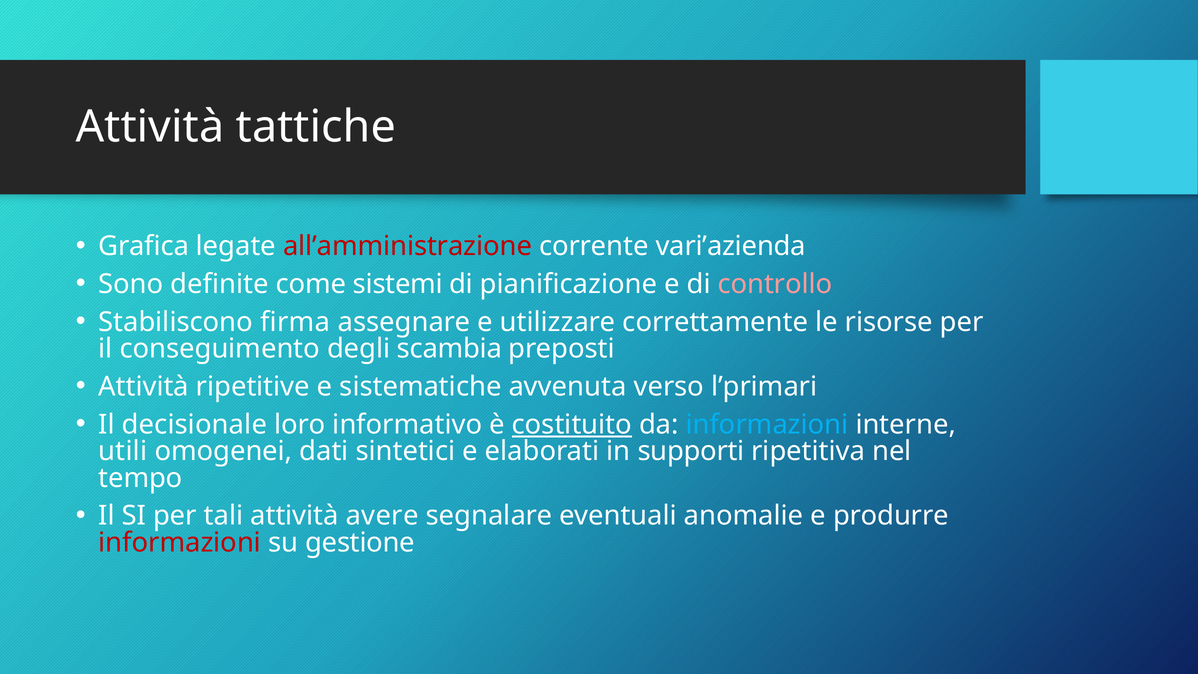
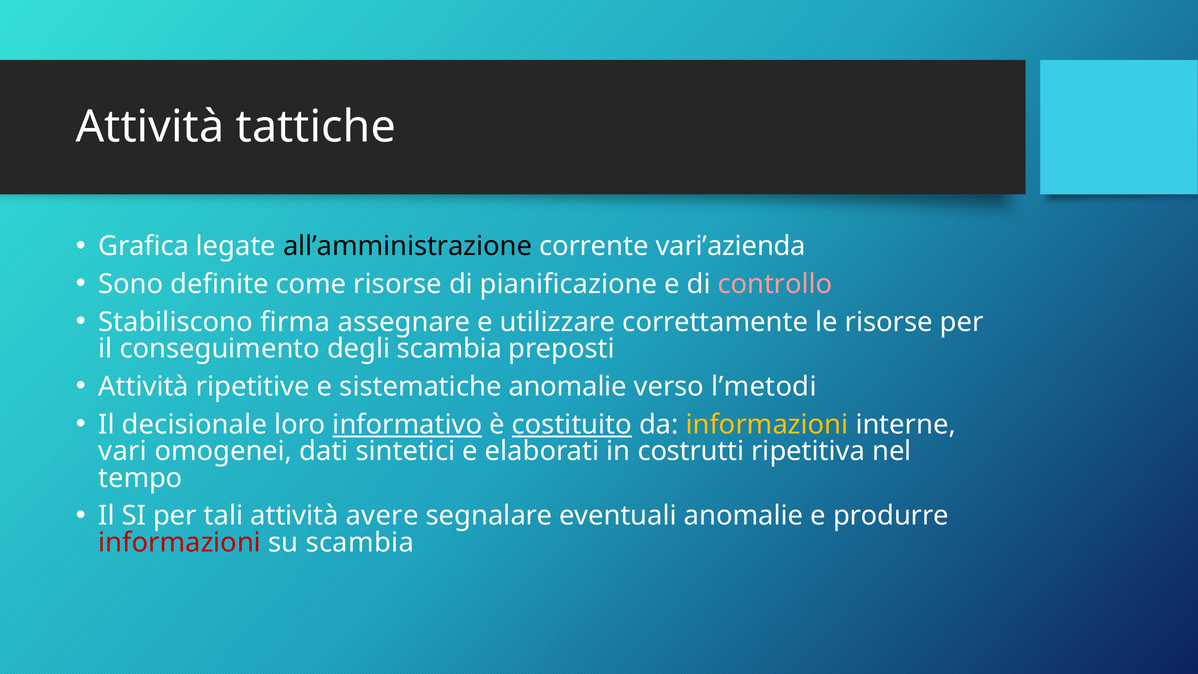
all’amministrazione colour: red -> black
come sistemi: sistemi -> risorse
sistematiche avvenuta: avvenuta -> anomalie
l’primari: l’primari -> l’metodi
informativo underline: none -> present
informazioni at (767, 425) colour: light blue -> yellow
utili: utili -> vari
supporti: supporti -> costrutti
su gestione: gestione -> scambia
